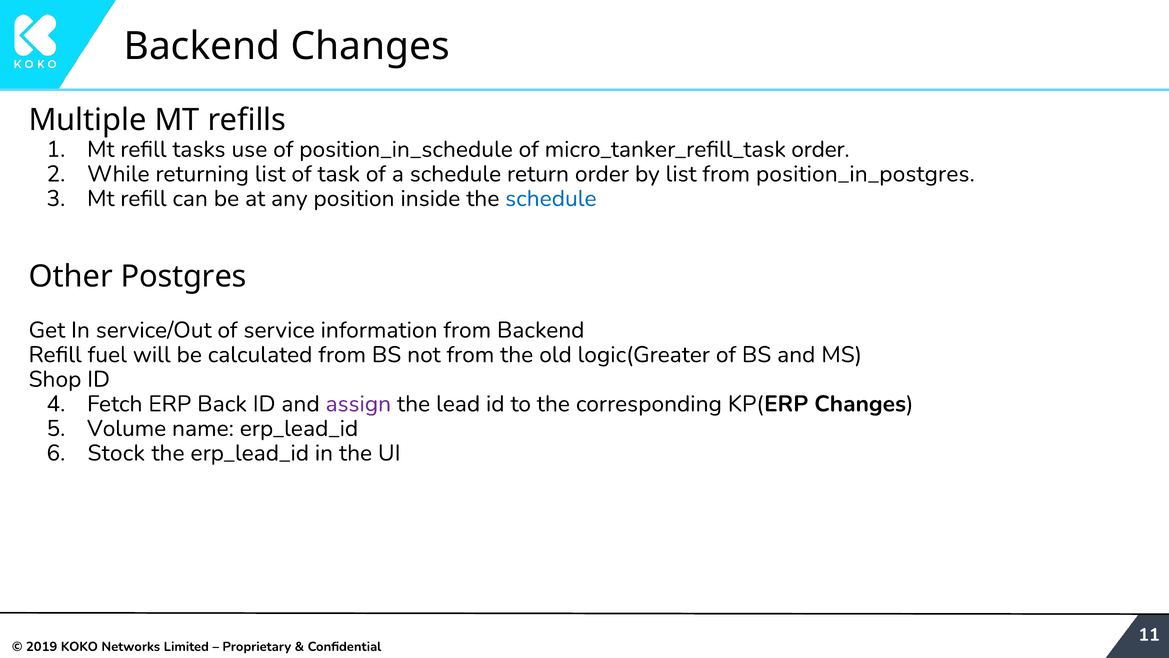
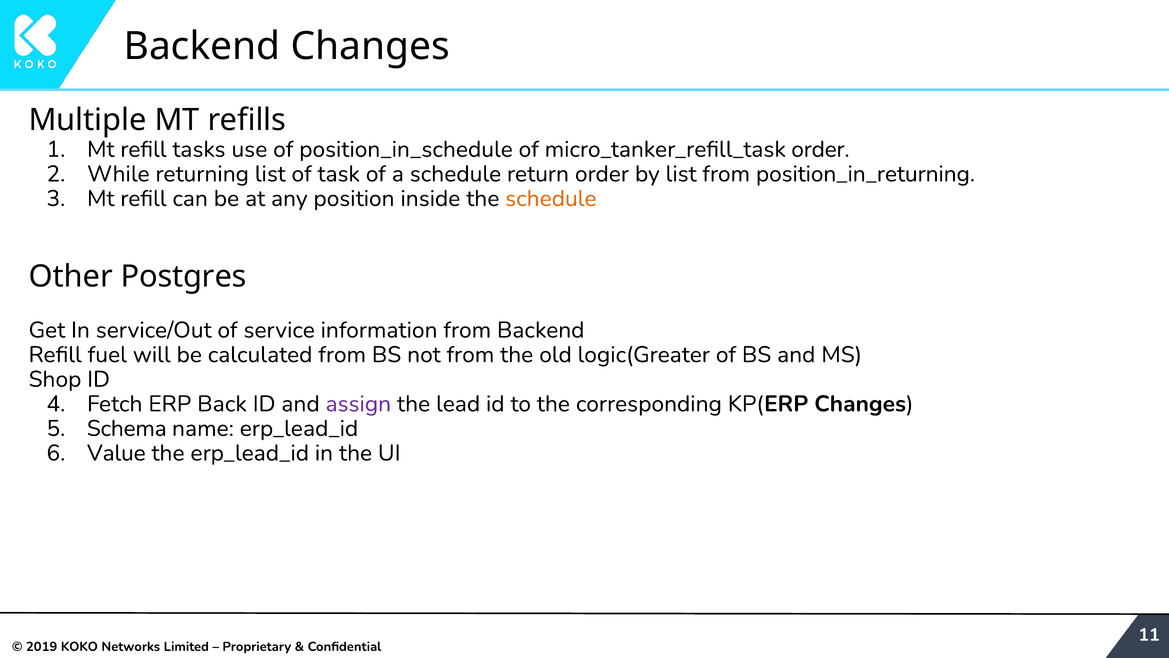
position_in_postgres: position_in_postgres -> position_in_returning
schedule at (551, 198) colour: blue -> orange
Volume: Volume -> Schema
Stock: Stock -> Value
